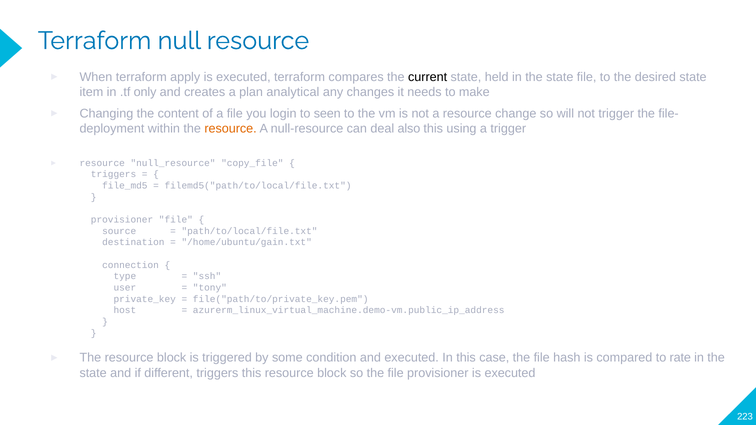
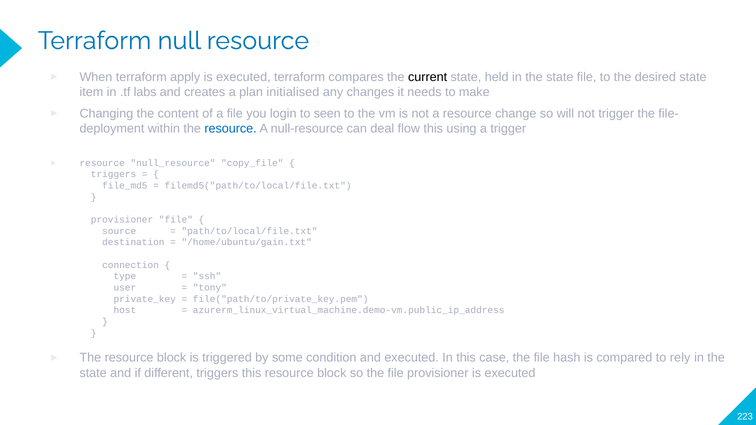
only: only -> labs
analytical: analytical -> initialised
resource at (231, 129) colour: orange -> blue
also: also -> flow
rate: rate -> rely
